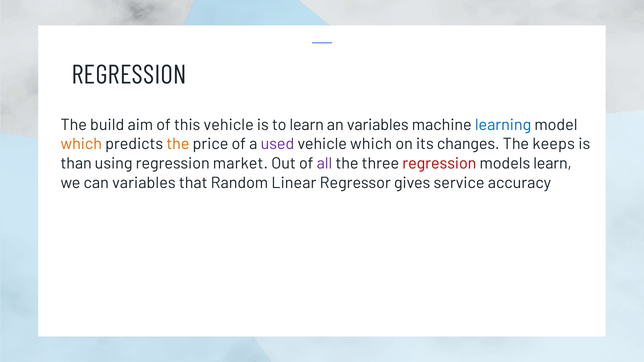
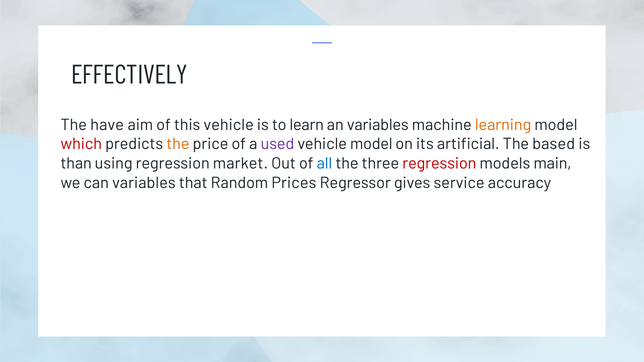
REGRESSION at (129, 75): REGRESSION -> EFFECTIVELY
build: build -> have
learning colour: blue -> orange
which at (81, 144) colour: orange -> red
vehicle which: which -> model
changes: changes -> artificial
keeps: keeps -> based
all colour: purple -> blue
models learn: learn -> main
Linear: Linear -> Prices
